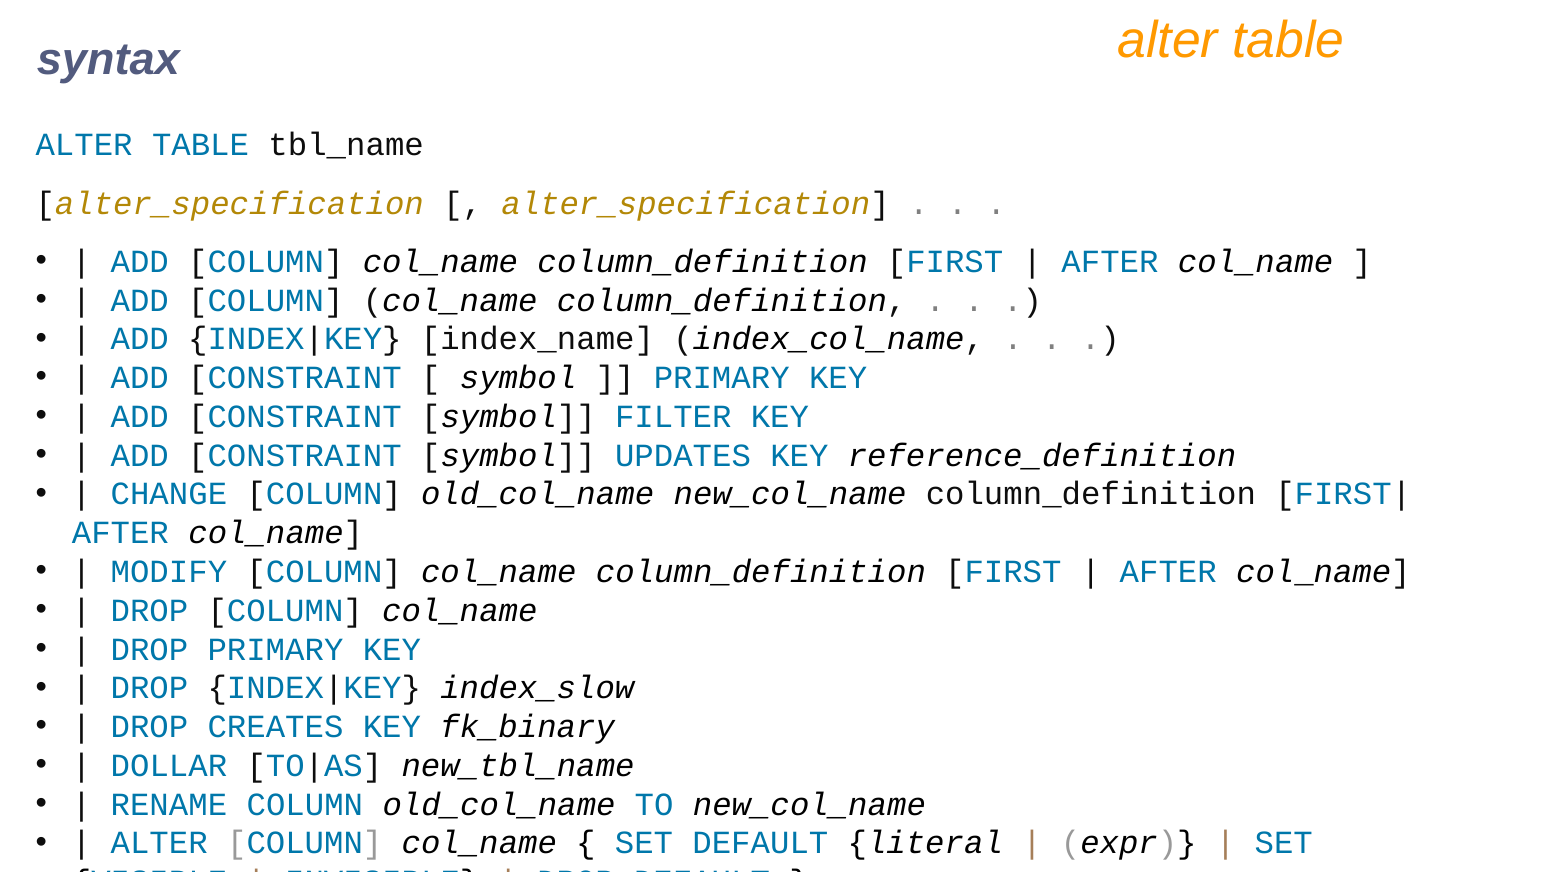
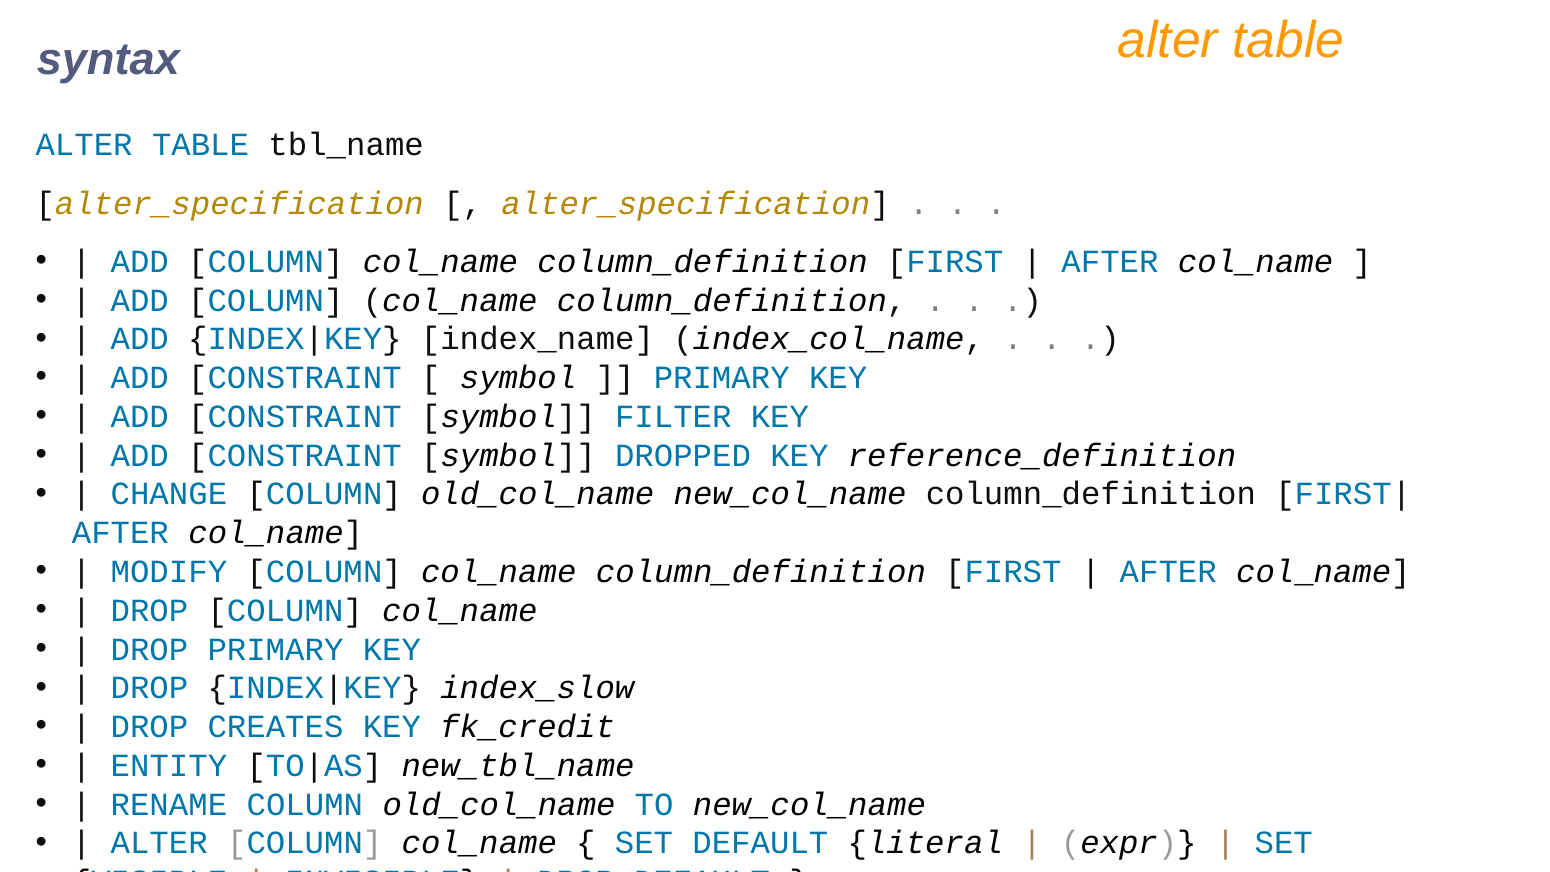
UPDATES: UPDATES -> DROPPED
fk_binary: fk_binary -> fk_credit
DOLLAR: DOLLAR -> ENTITY
